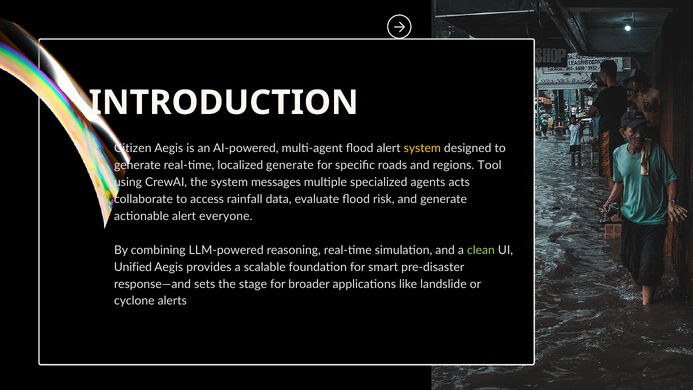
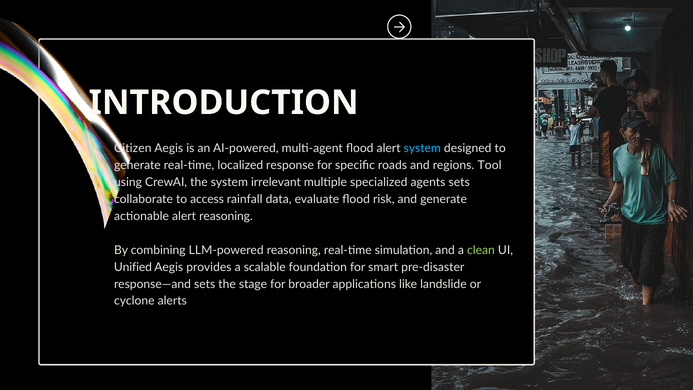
system at (422, 148) colour: yellow -> light blue
localized generate: generate -> response
messages: messages -> irrelevant
agents acts: acts -> sets
alert everyone: everyone -> reasoning
